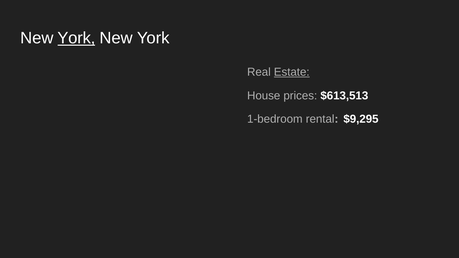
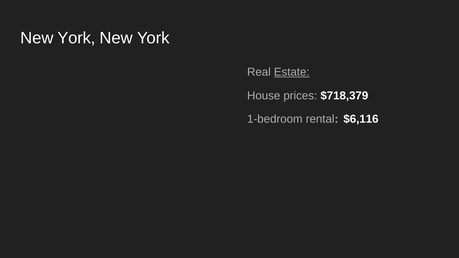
York at (76, 38) underline: present -> none
$613,513: $613,513 -> $718,379
$9,295: $9,295 -> $6,116
